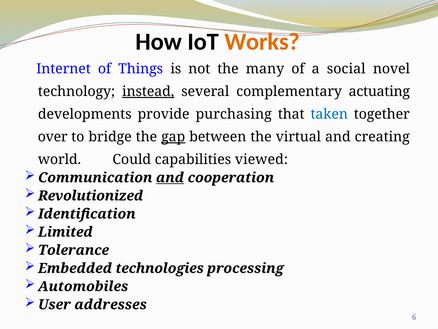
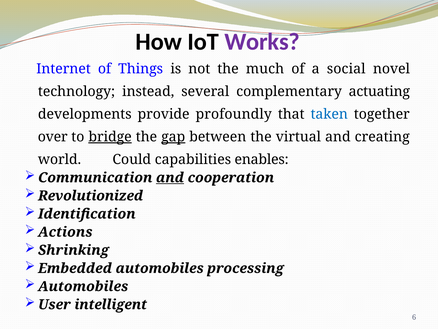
Works colour: orange -> purple
many: many -> much
instead underline: present -> none
purchasing: purchasing -> profoundly
bridge underline: none -> present
viewed: viewed -> enables
Limited: Limited -> Actions
Tolerance: Tolerance -> Shrinking
Embedded technologies: technologies -> automobiles
addresses: addresses -> intelligent
